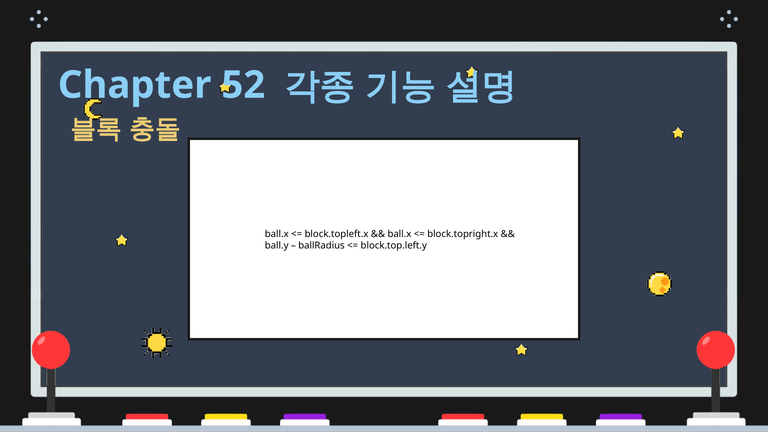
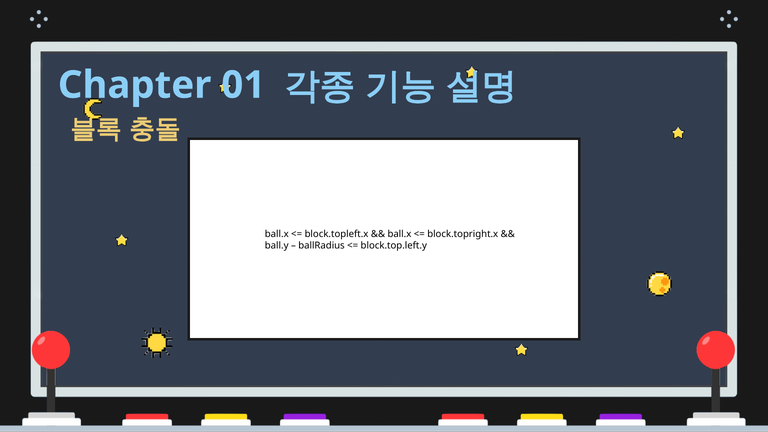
52: 52 -> 01
